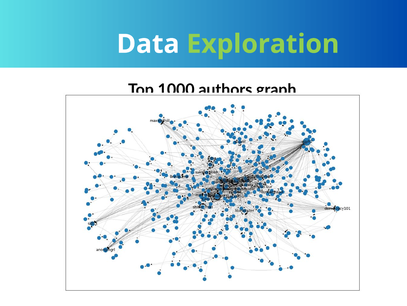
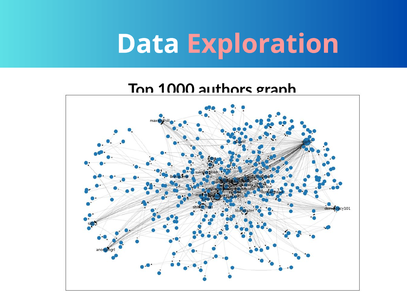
Exploration colour: light green -> pink
